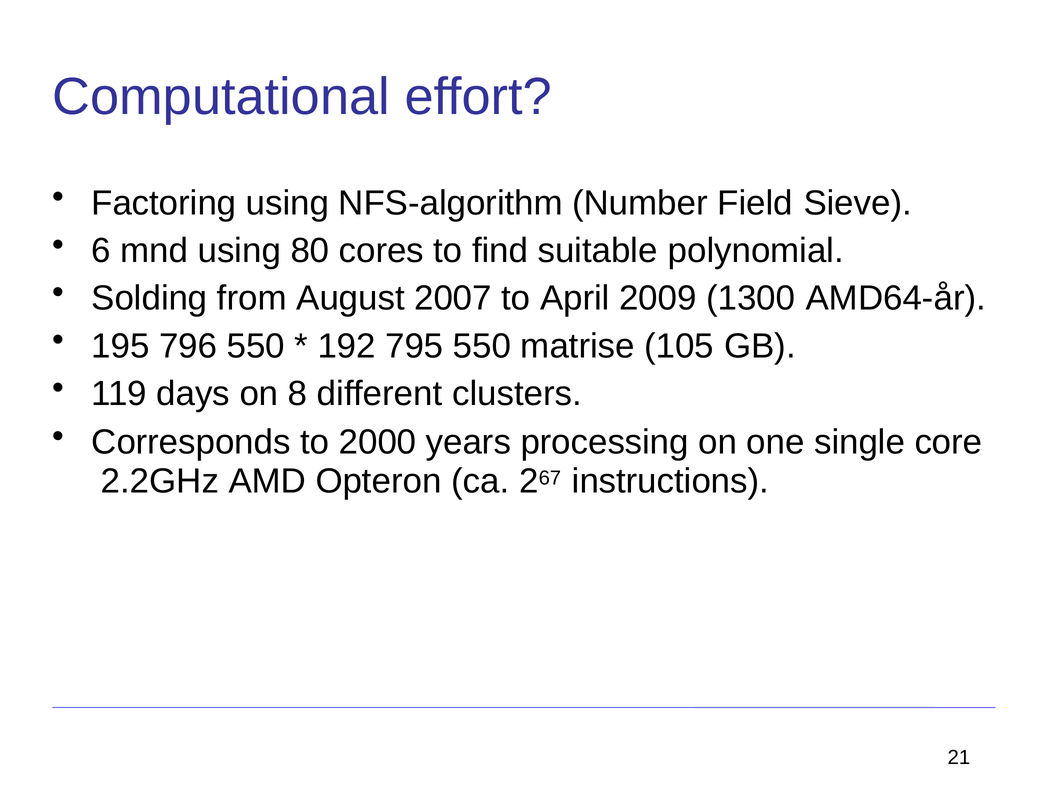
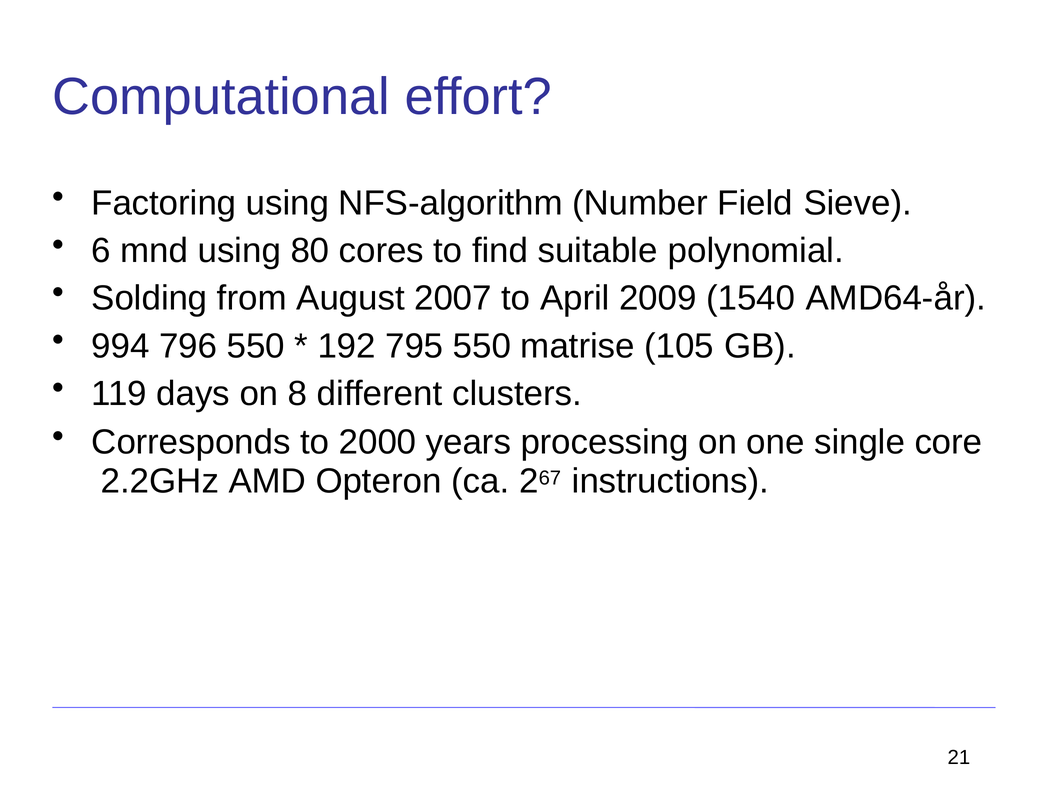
1300: 1300 -> 1540
195: 195 -> 994
